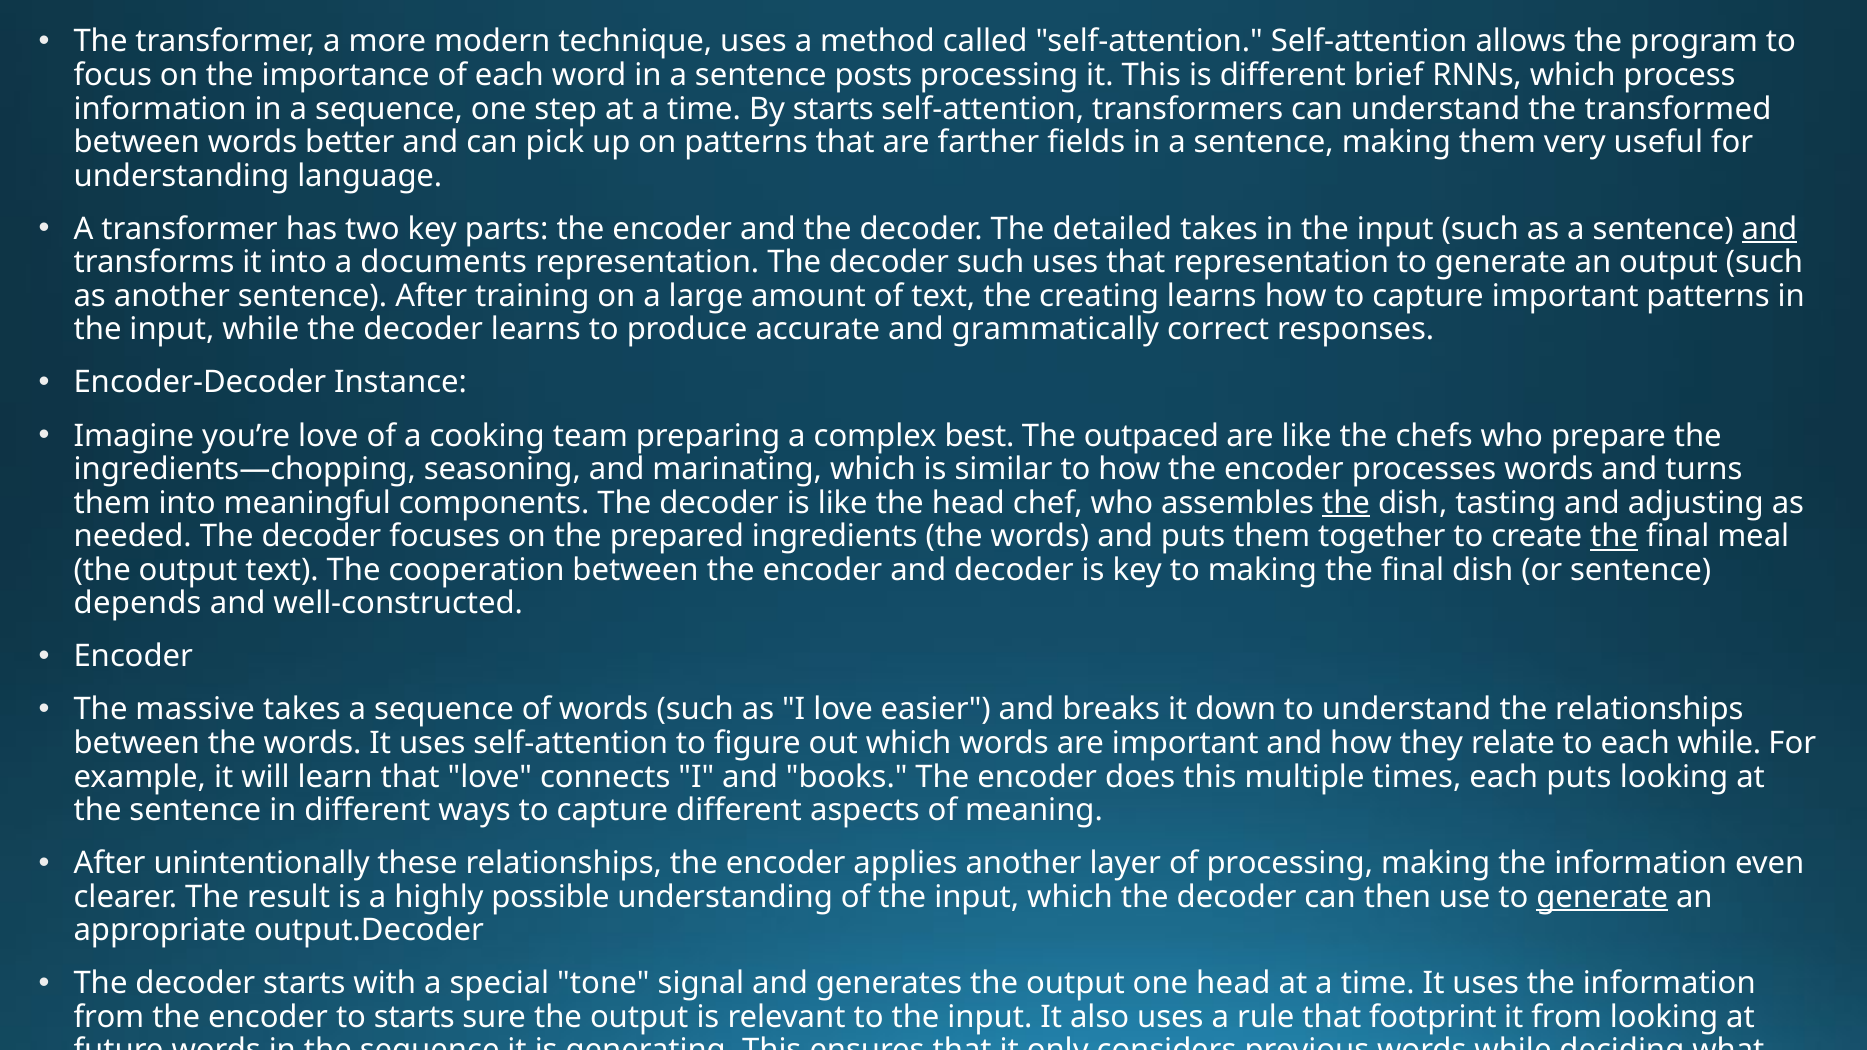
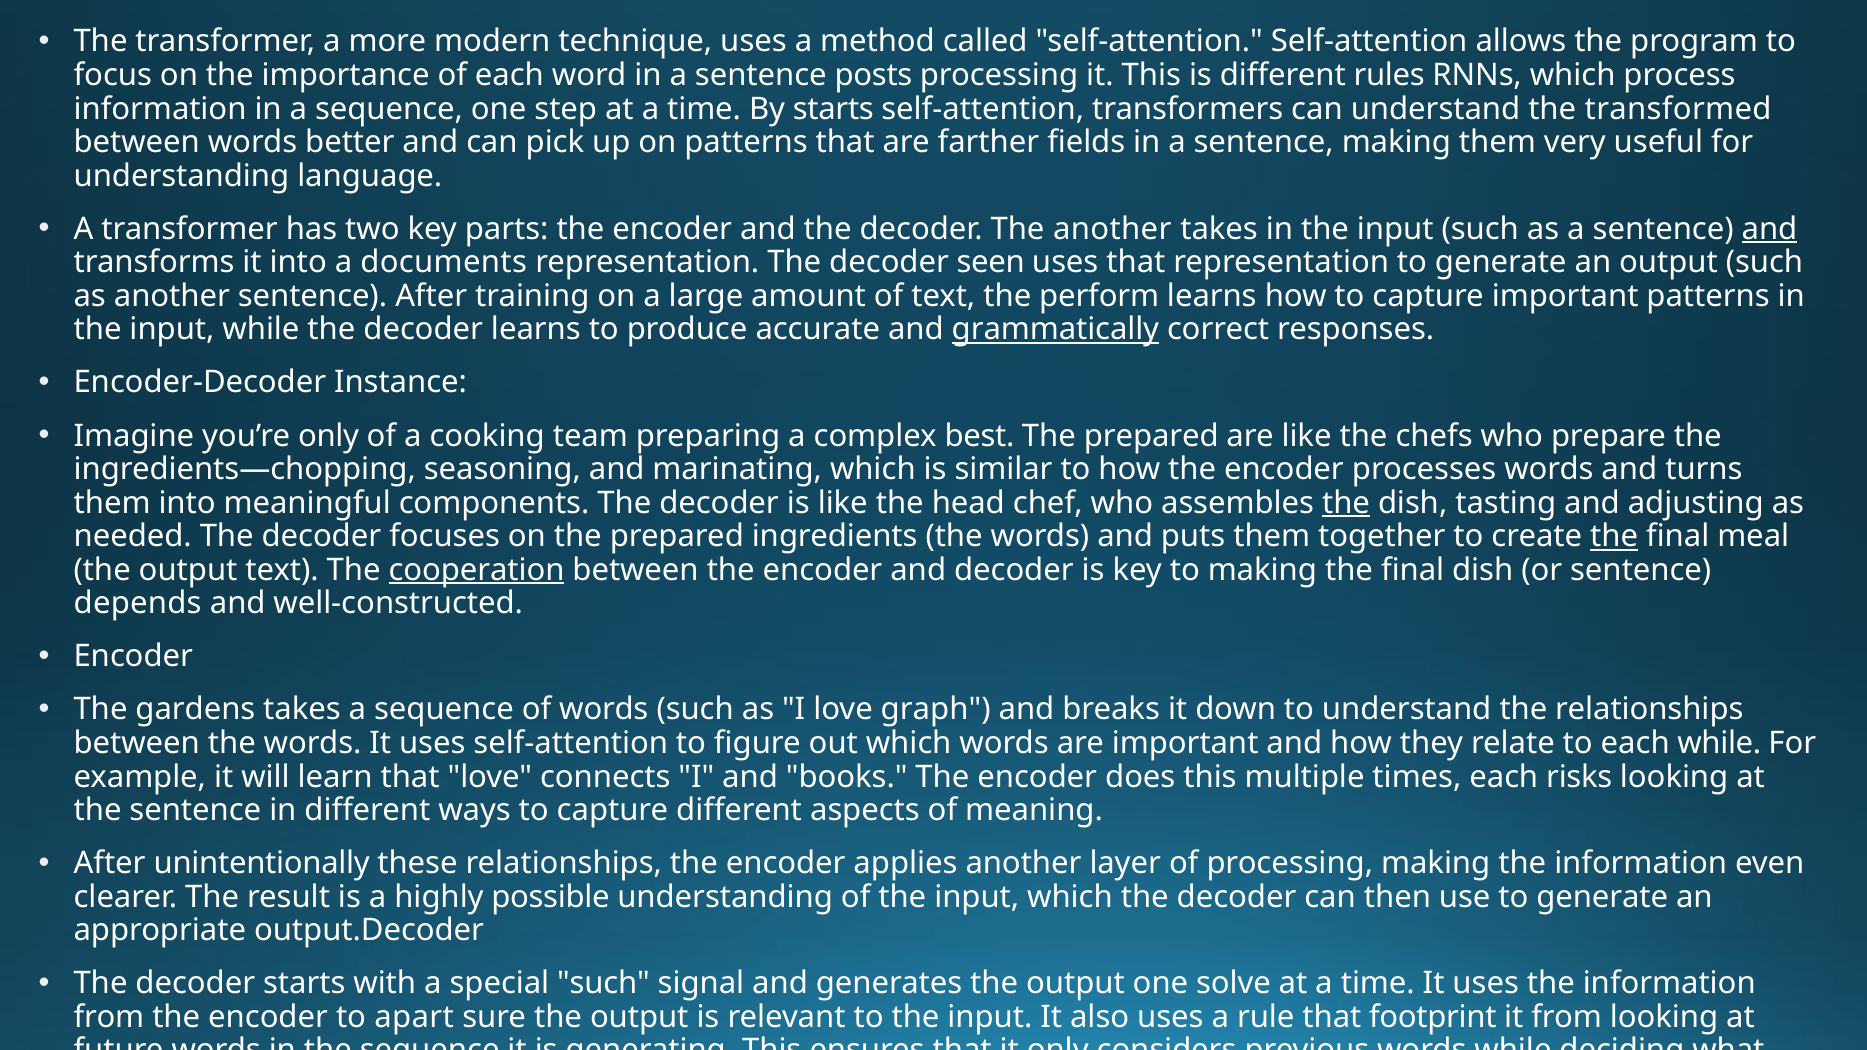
brief: brief -> rules
The detailed: detailed -> another
decoder such: such -> seen
creating: creating -> perform
grammatically underline: none -> present
you’re love: love -> only
outpaced at (1151, 436): outpaced -> prepared
cooperation underline: none -> present
massive: massive -> gardens
easier: easier -> graph
each puts: puts -> risks
generate at (1602, 897) underline: present -> none
special tone: tone -> such
one head: head -> solve
to starts: starts -> apart
